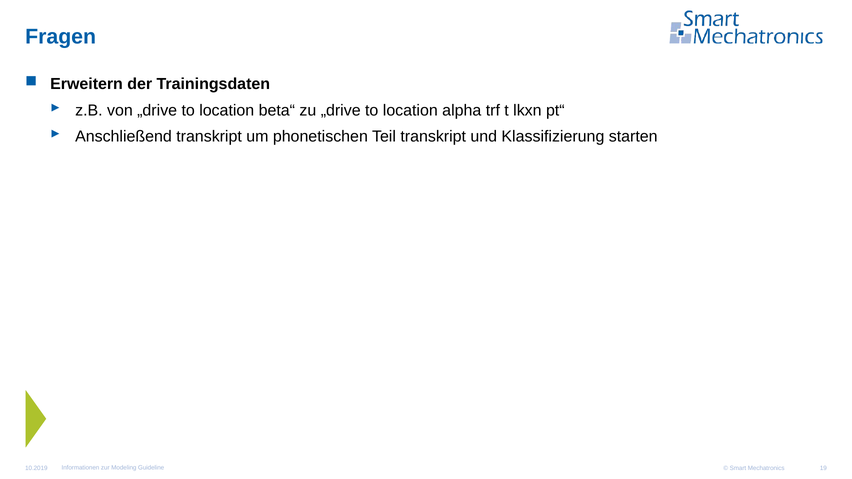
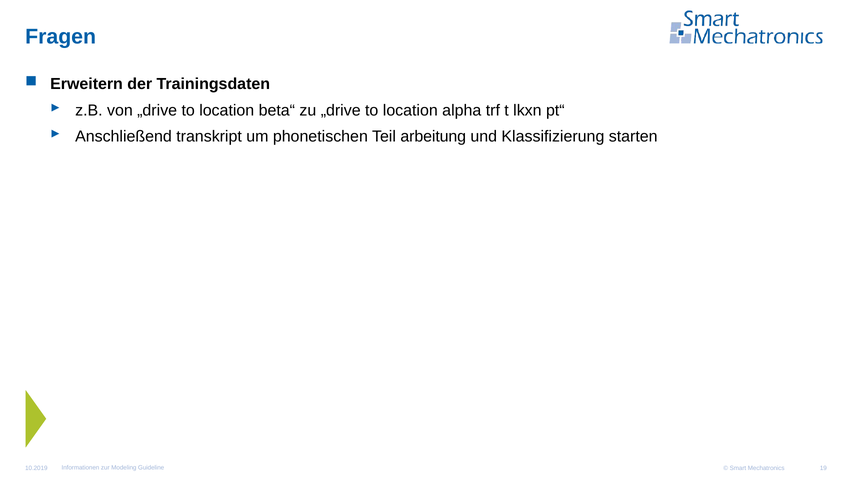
Teil transkript: transkript -> arbeitung
